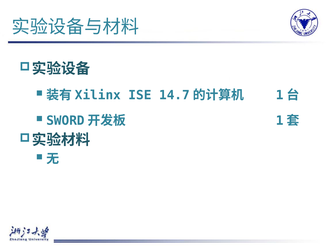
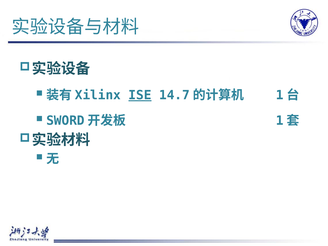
ISE underline: none -> present
